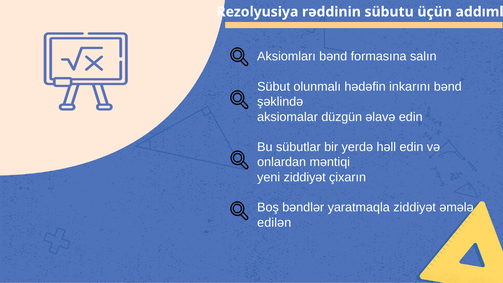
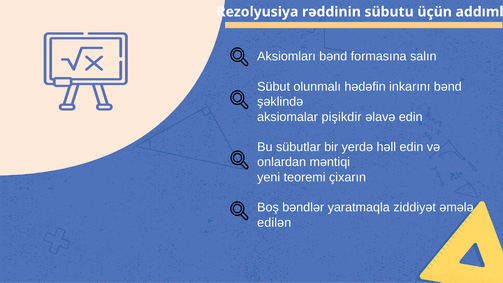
düzgün: düzgün -> pişikdir
yeni ziddiyət: ziddiyət -> teoremi
